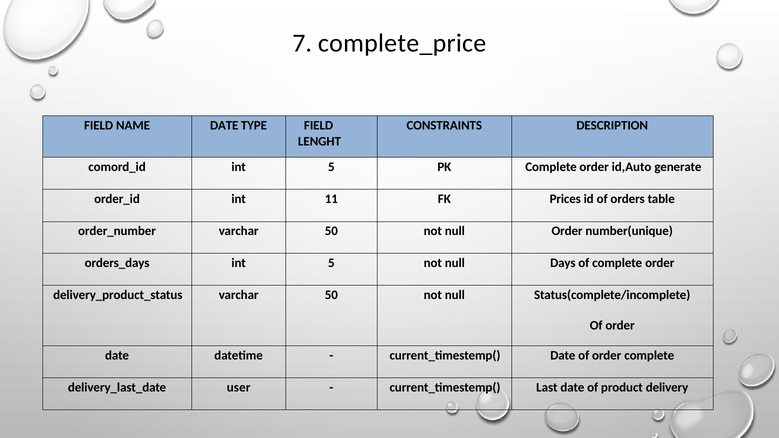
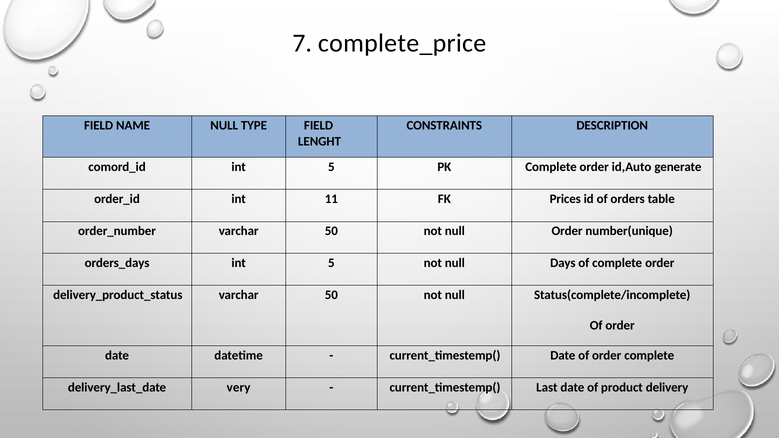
NAME DATE: DATE -> NULL
user: user -> very
